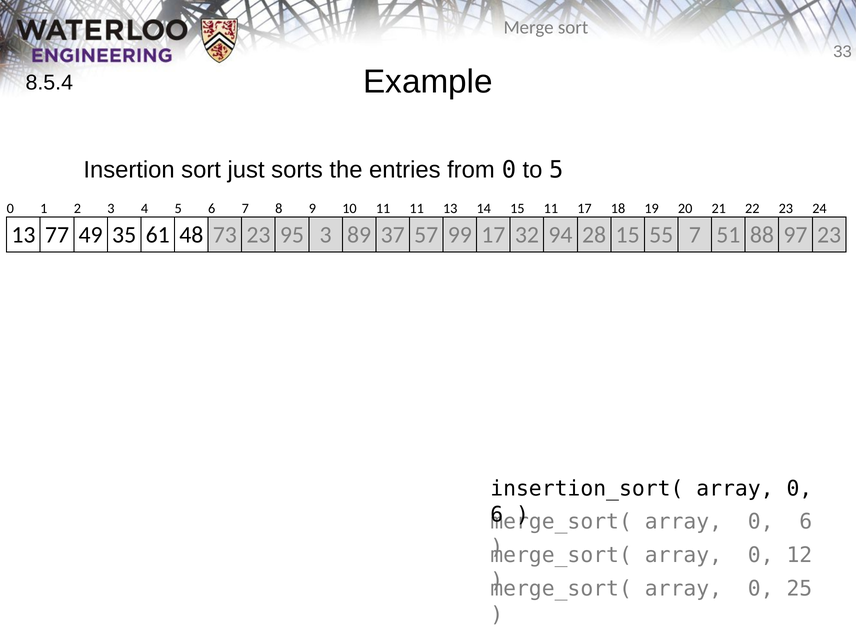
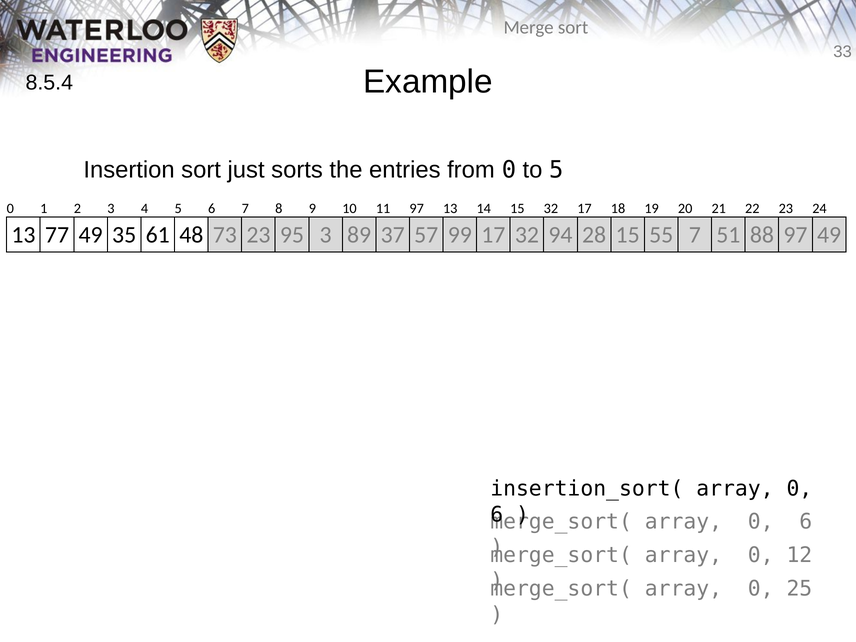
11 11: 11 -> 97
15 11: 11 -> 32
97 23: 23 -> 49
